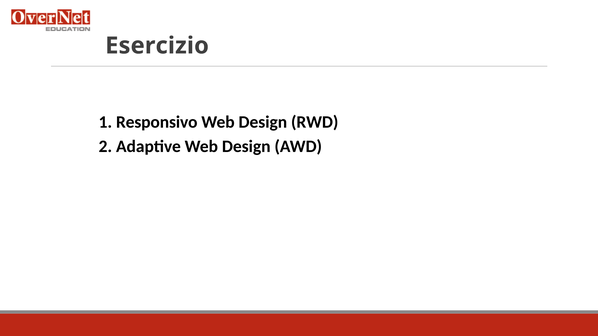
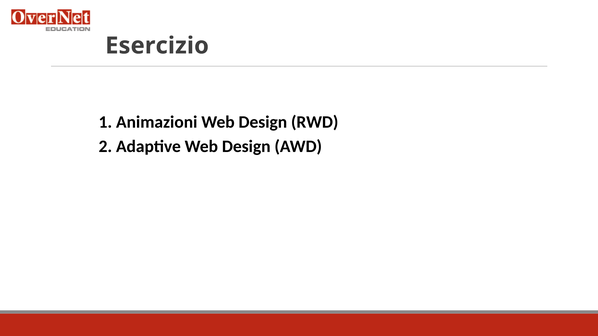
Responsivo: Responsivo -> Animazioni
